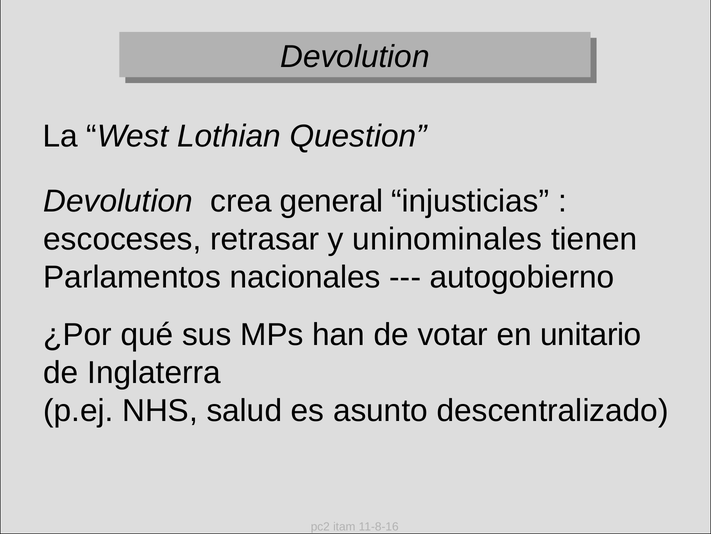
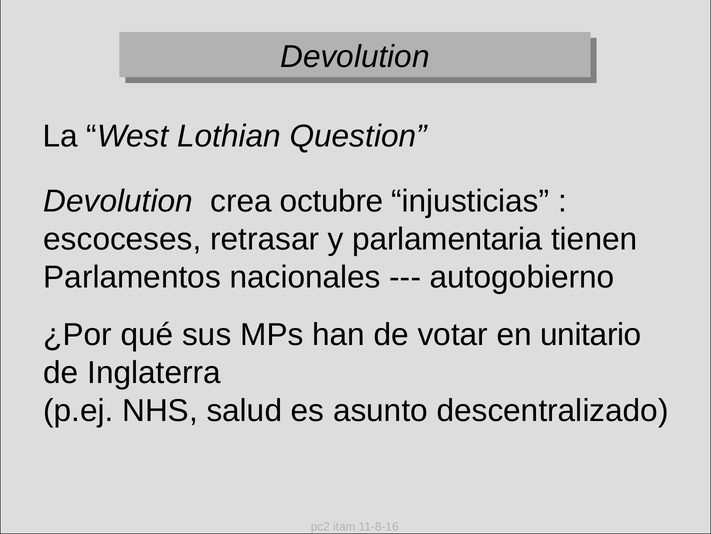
general: general -> octubre
uninominales: uninominales -> parlamentaria
